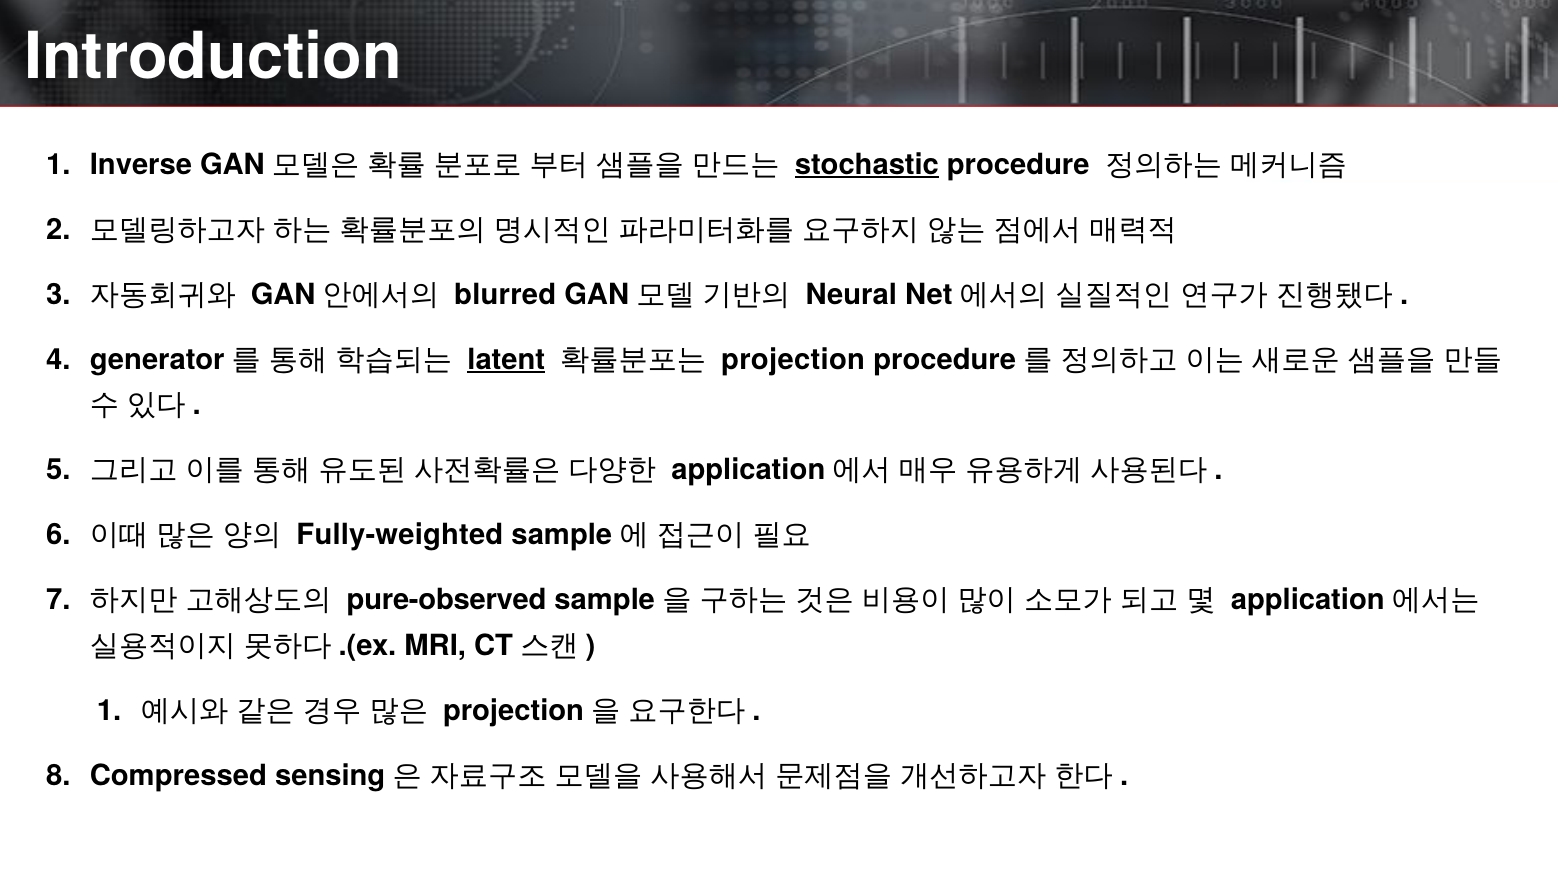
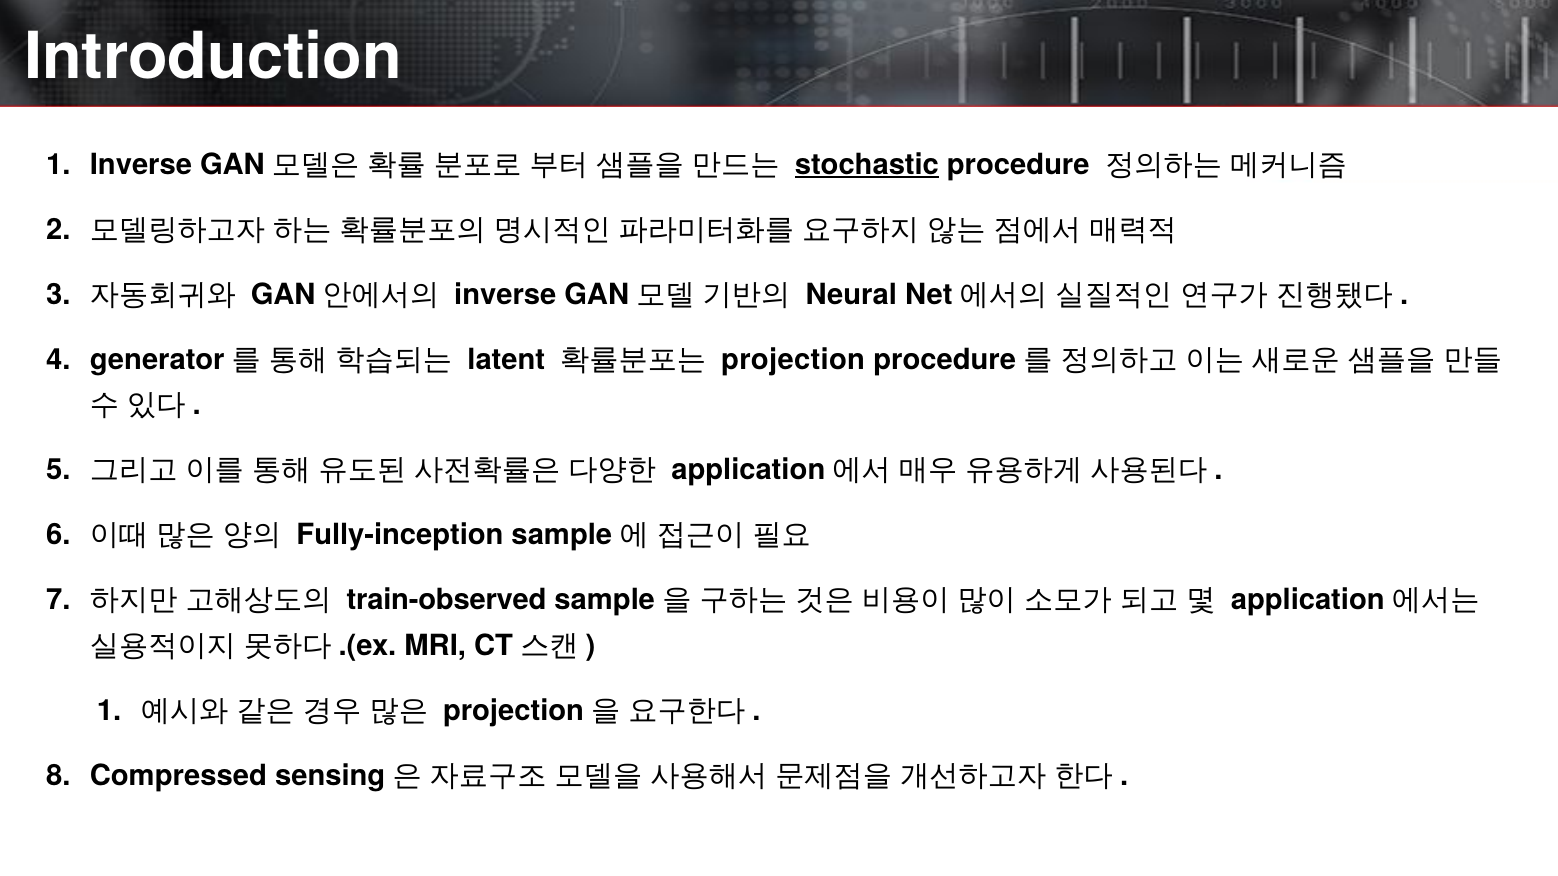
blurred at (505, 295): blurred -> inverse
latent underline: present -> none
Fully-weighted: Fully-weighted -> Fully-inception
pure-observed: pure-observed -> train-observed
